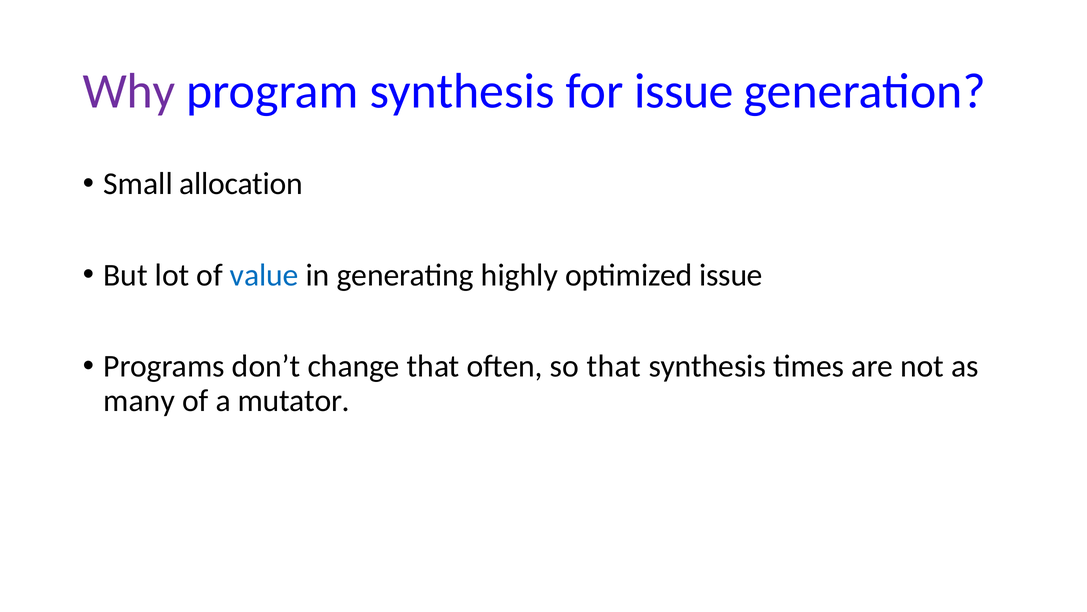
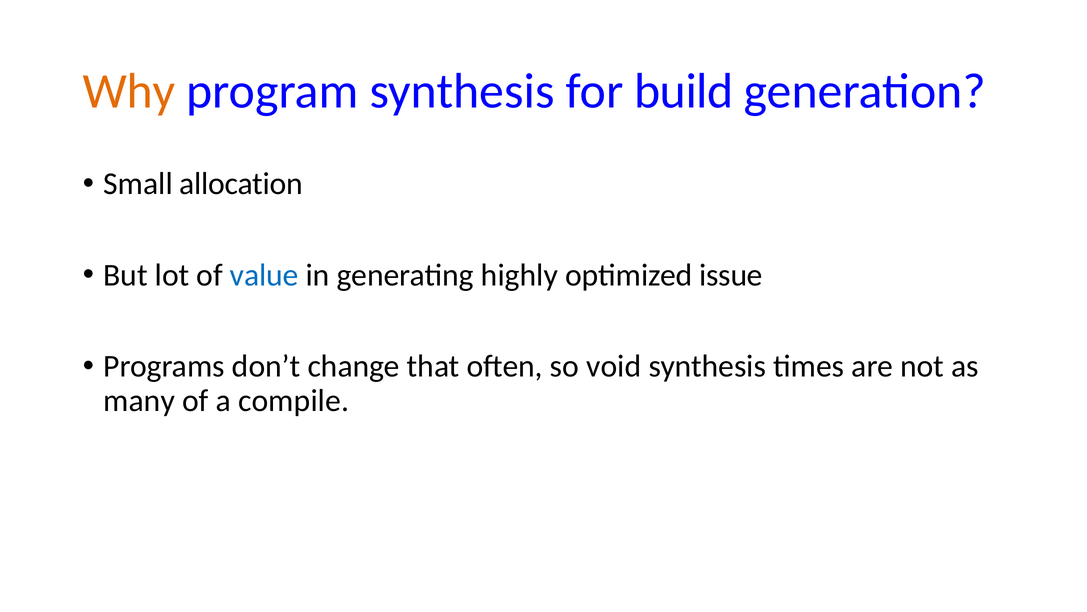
Why colour: purple -> orange
for issue: issue -> build
so that: that -> void
mutator: mutator -> compile
